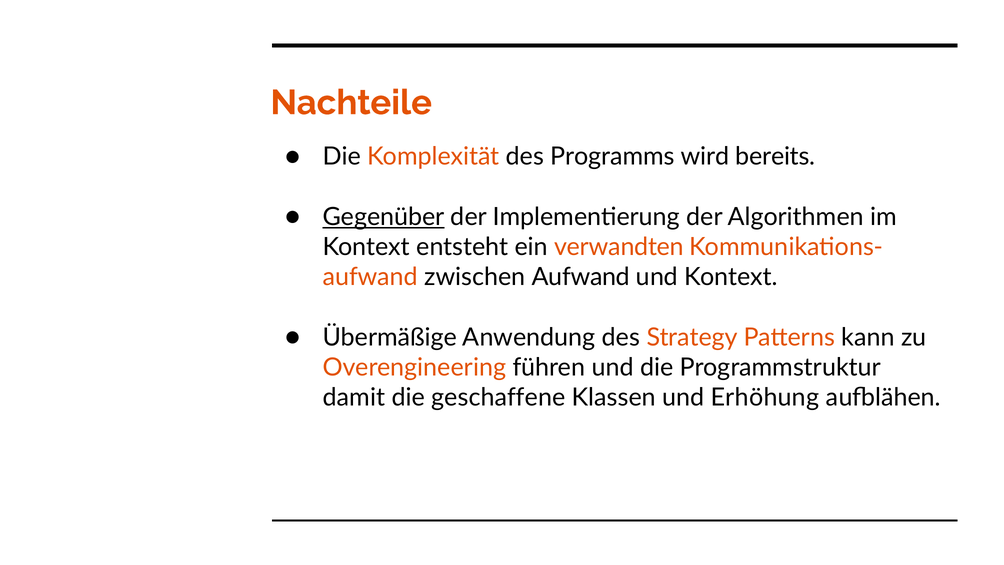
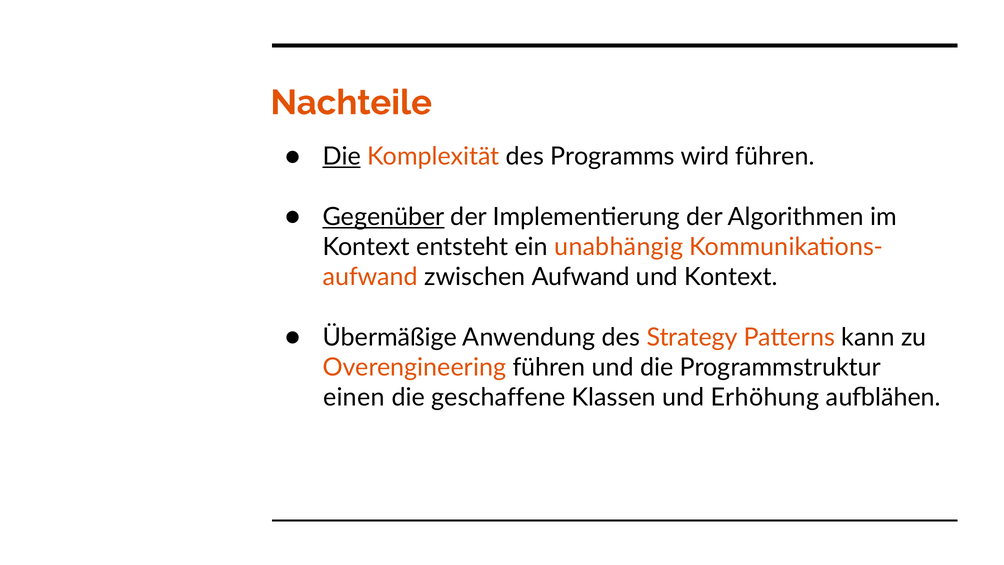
Die at (342, 157) underline: none -> present
wird bereits: bereits -> führen
verwandten: verwandten -> unabhängig
damit: damit -> einen
